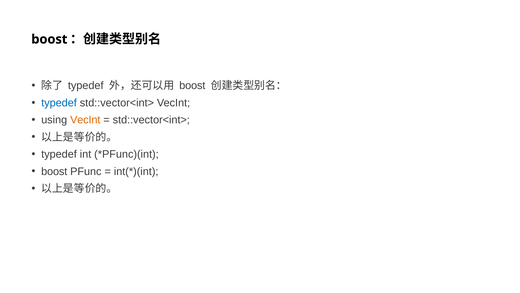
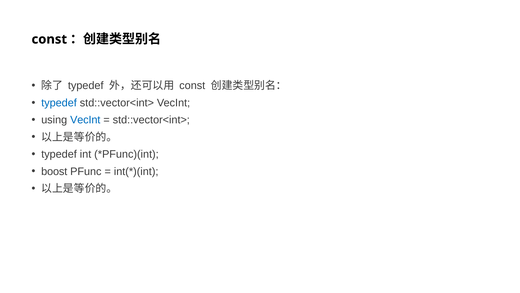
boost at (49, 39): boost -> const
boost at (192, 86): boost -> const
VecInt at (85, 120) colour: orange -> blue
